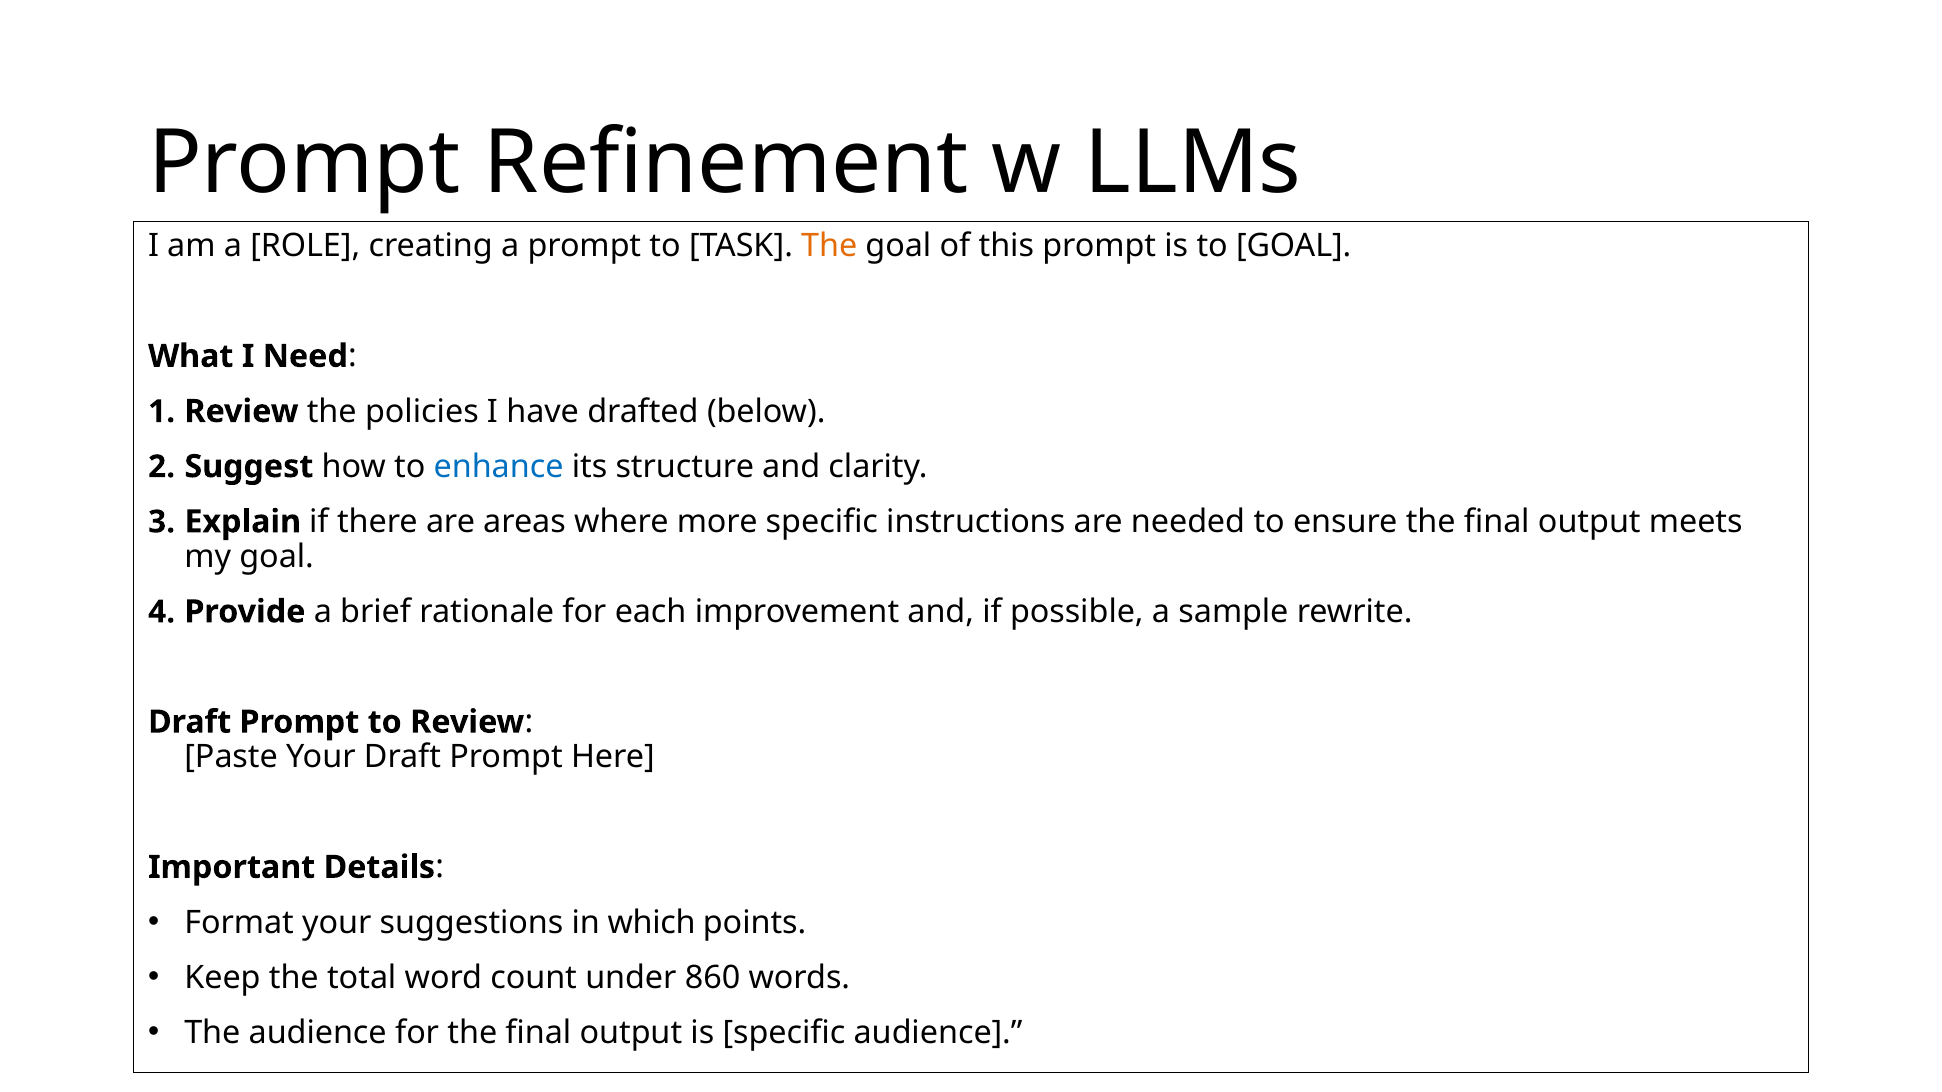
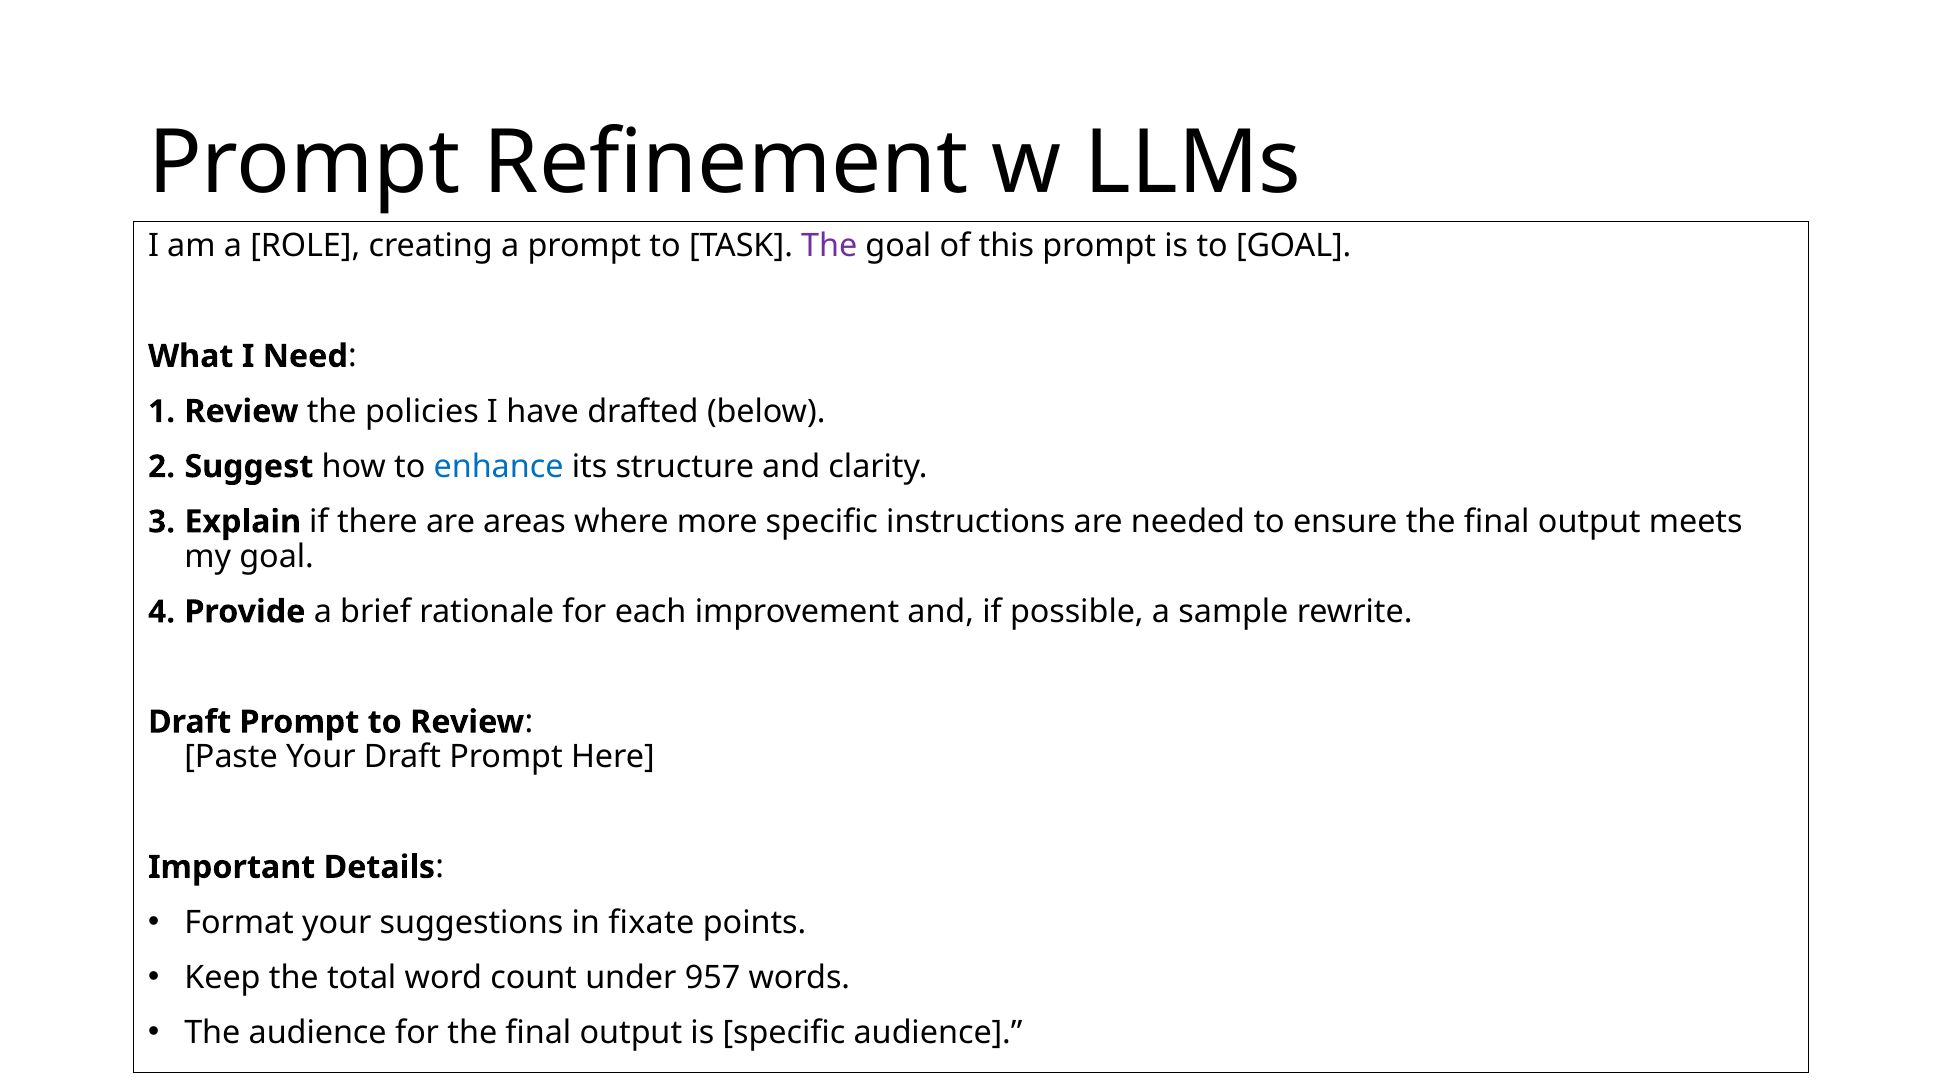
The at (829, 246) colour: orange -> purple
which: which -> fixate
860: 860 -> 957
